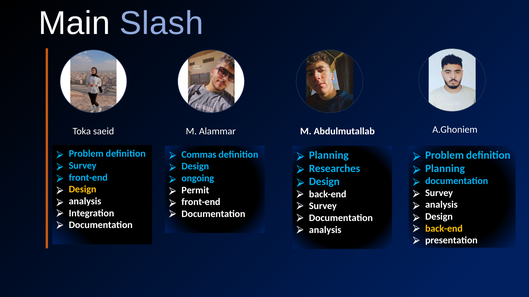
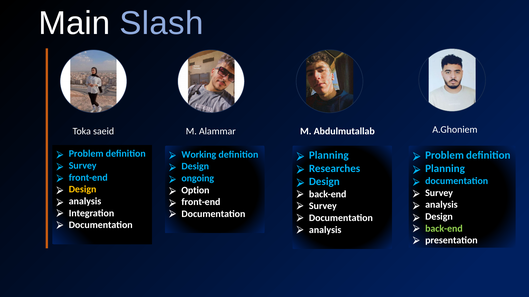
Commas: Commas -> Working
Permit: Permit -> Option
back-end at (444, 229) colour: yellow -> light green
